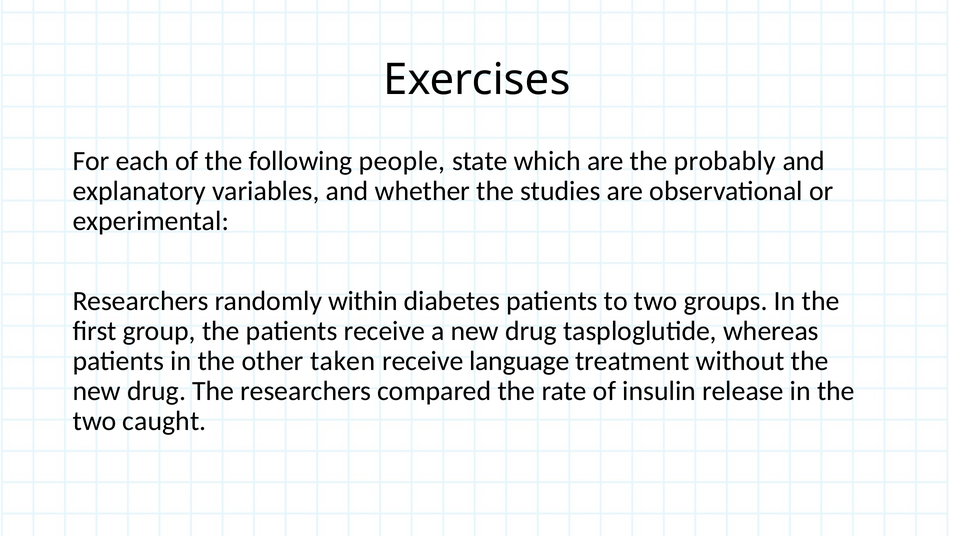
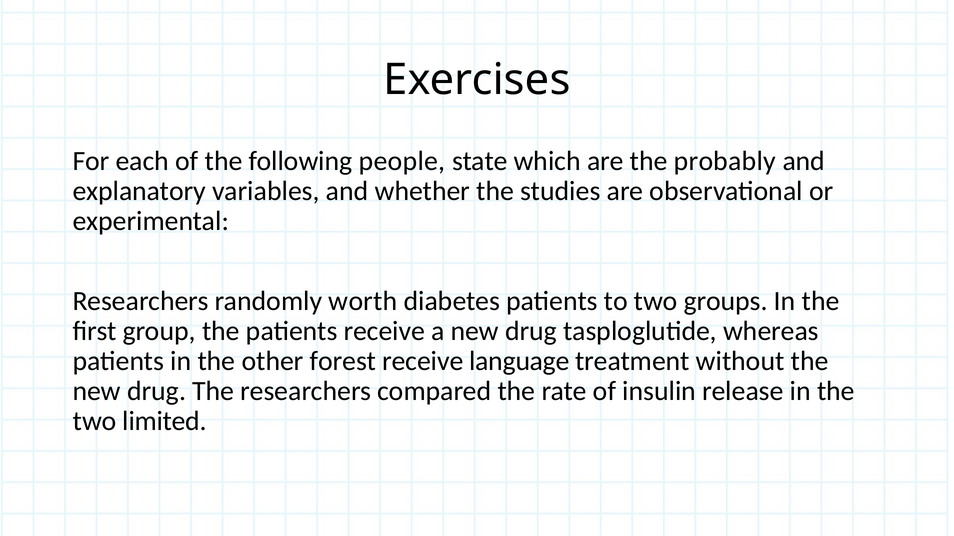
within: within -> worth
taken: taken -> forest
caught: caught -> limited
